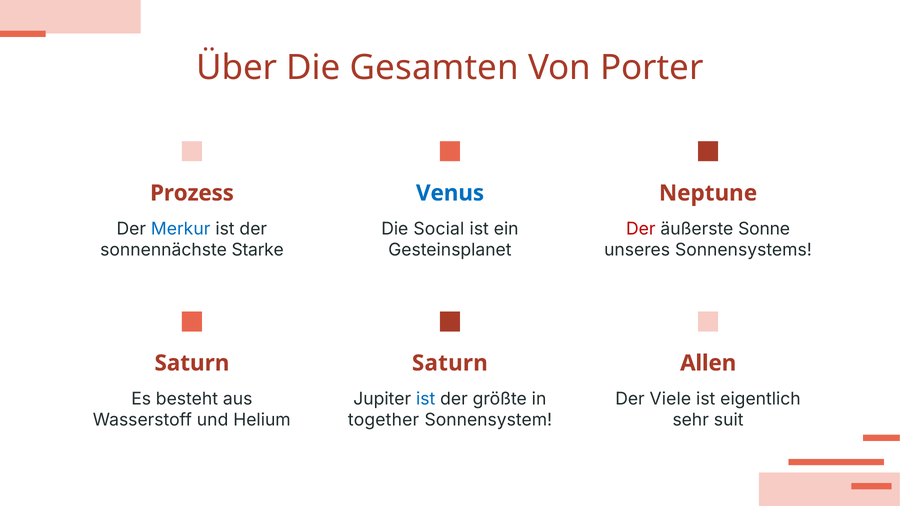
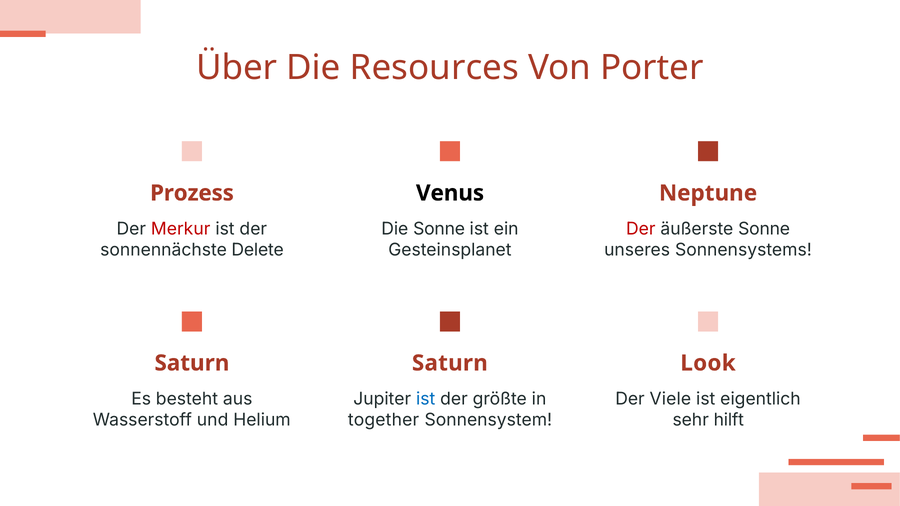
Gesamten: Gesamten -> Resources
Venus colour: blue -> black
Merkur colour: blue -> red
Die Social: Social -> Sonne
Starke: Starke -> Delete
Allen: Allen -> Look
suit: suit -> hilft
